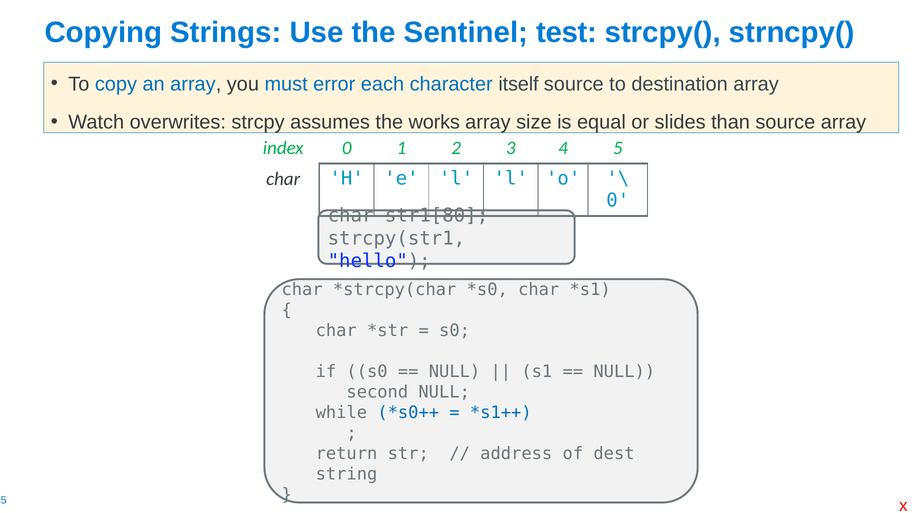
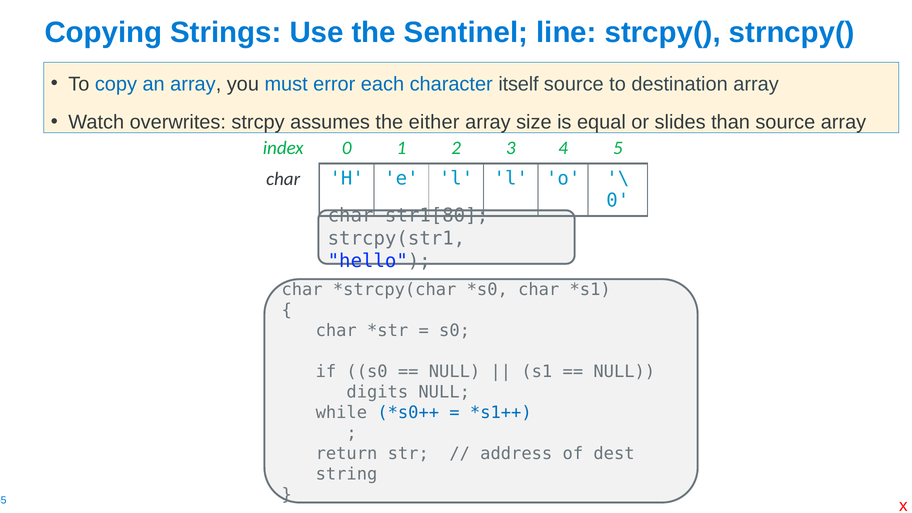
test: test -> line
works: works -> either
second: second -> digits
